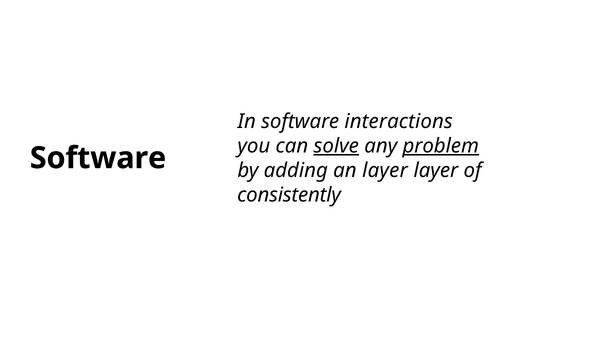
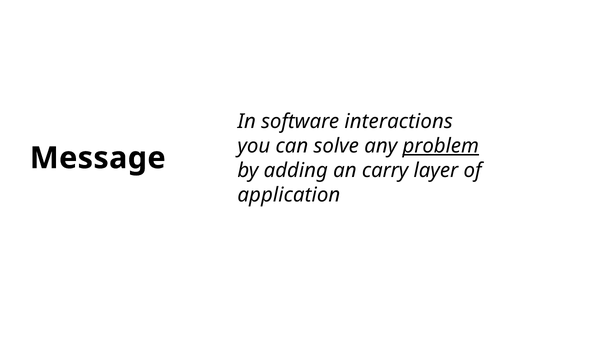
solve underline: present -> none
Software at (98, 158): Software -> Message
an layer: layer -> carry
consistently: consistently -> application
